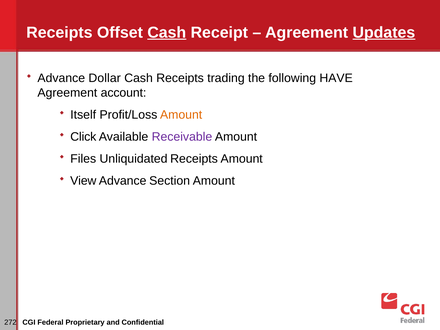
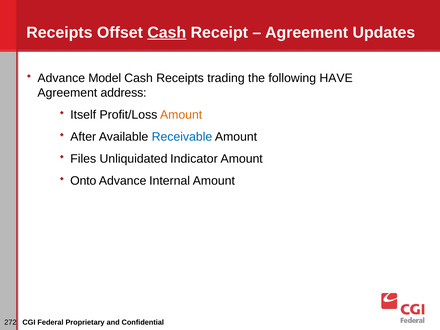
Updates underline: present -> none
Dollar: Dollar -> Model
account: account -> address
Click: Click -> After
Receivable colour: purple -> blue
Unliquidated Receipts: Receipts -> Indicator
View: View -> Onto
Section: Section -> Internal
